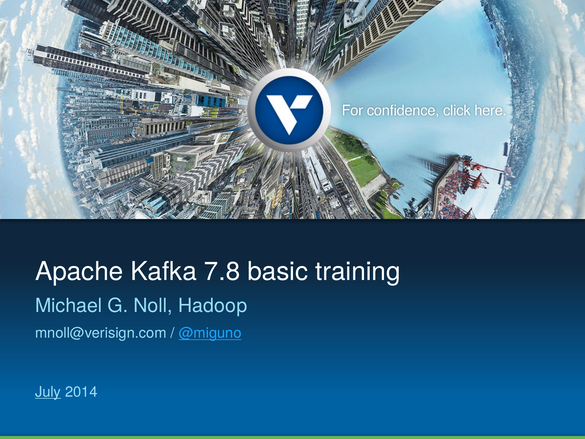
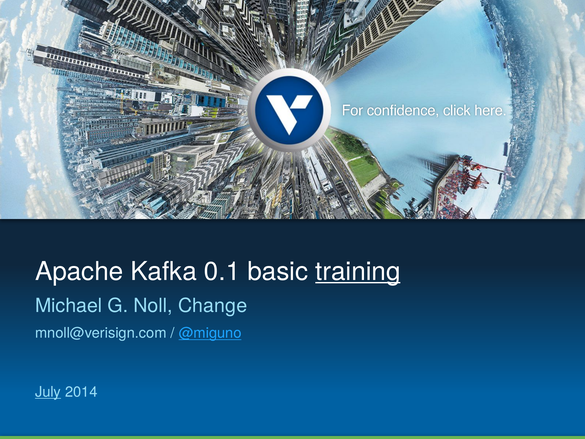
7.8: 7.8 -> 0.1
training underline: none -> present
Hadoop: Hadoop -> Change
